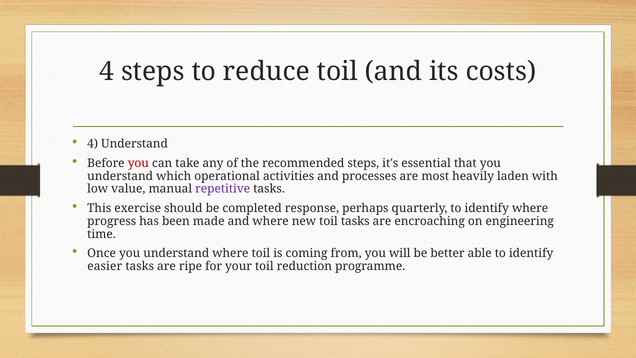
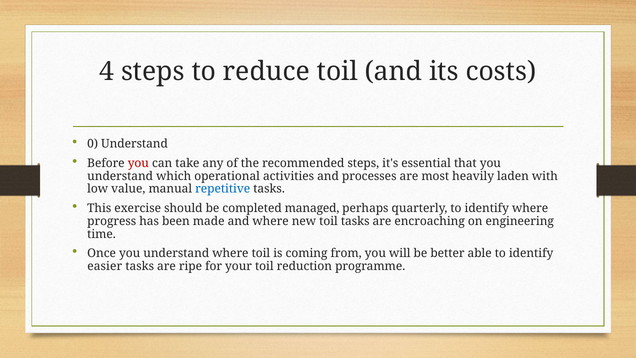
4 at (93, 144): 4 -> 0
repetitive colour: purple -> blue
response: response -> managed
